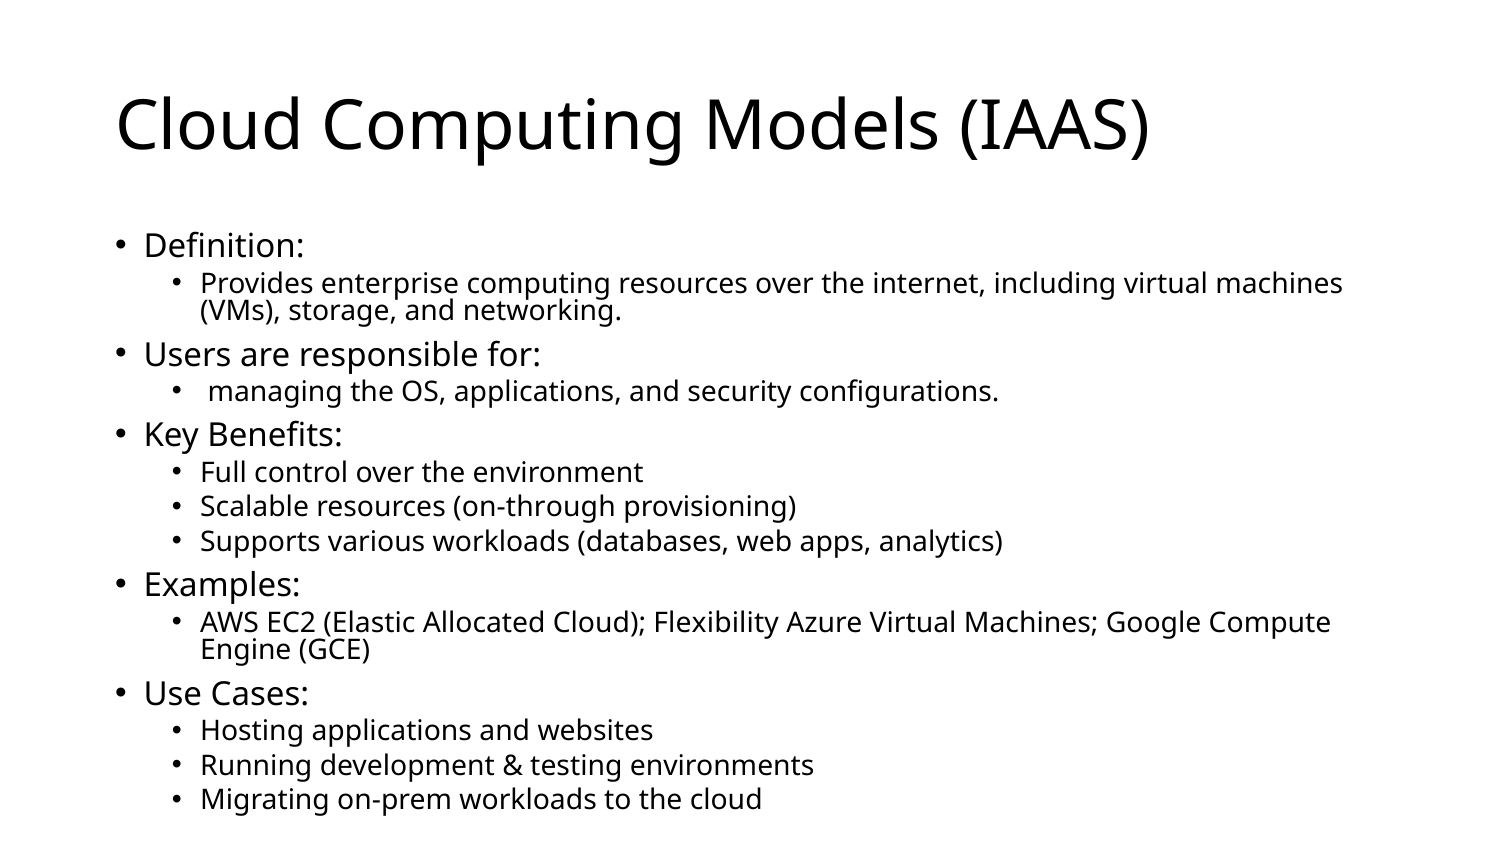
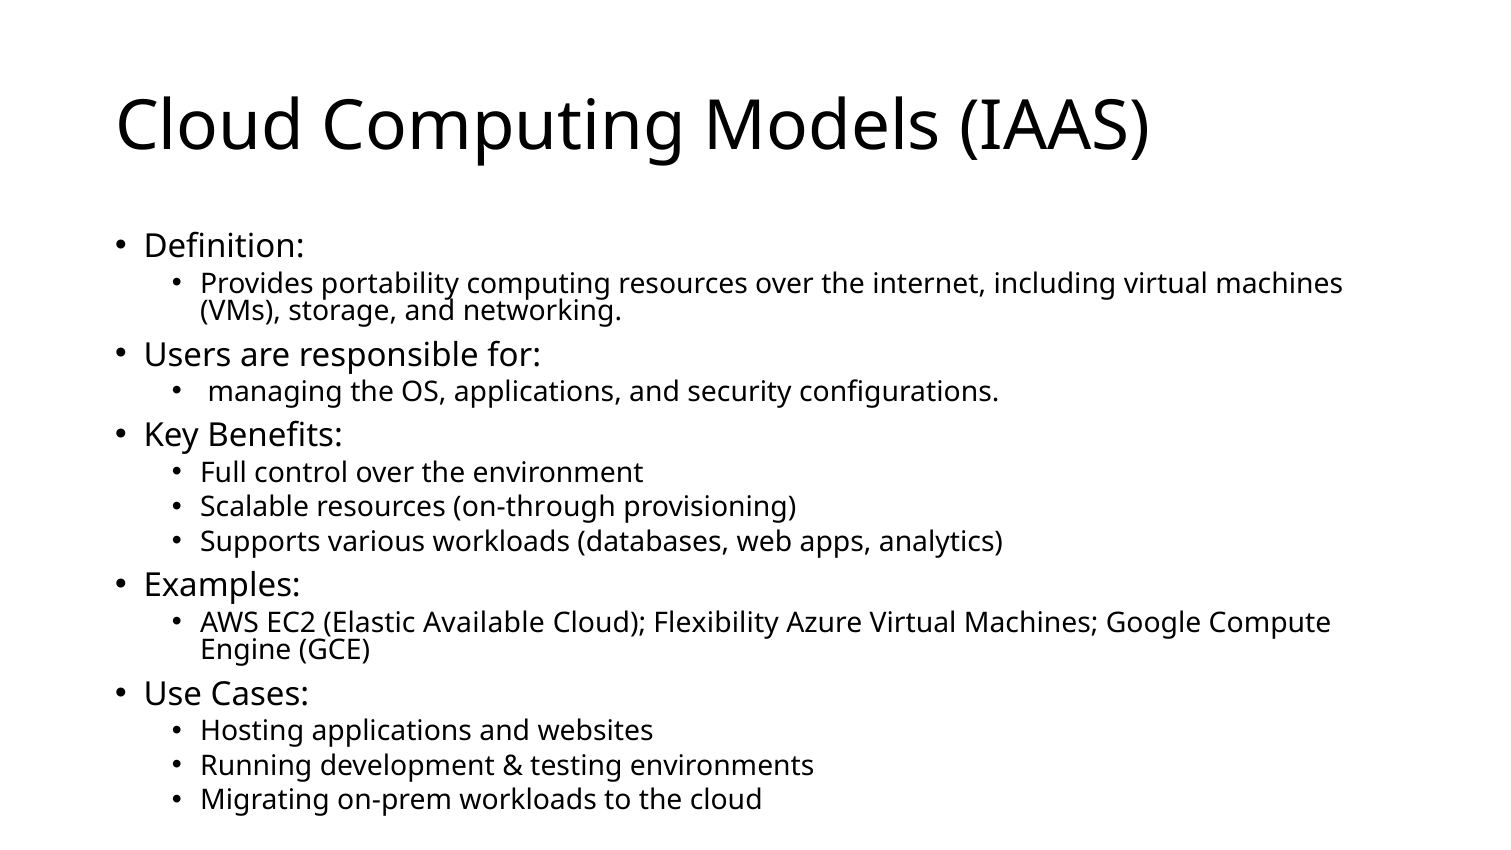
enterprise: enterprise -> portability
Allocated: Allocated -> Available
